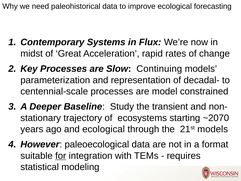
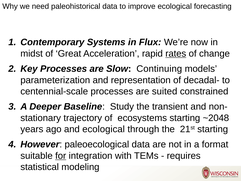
rates underline: none -> present
model: model -> suited
~2070: ~2070 -> ~2048
21st models: models -> starting
